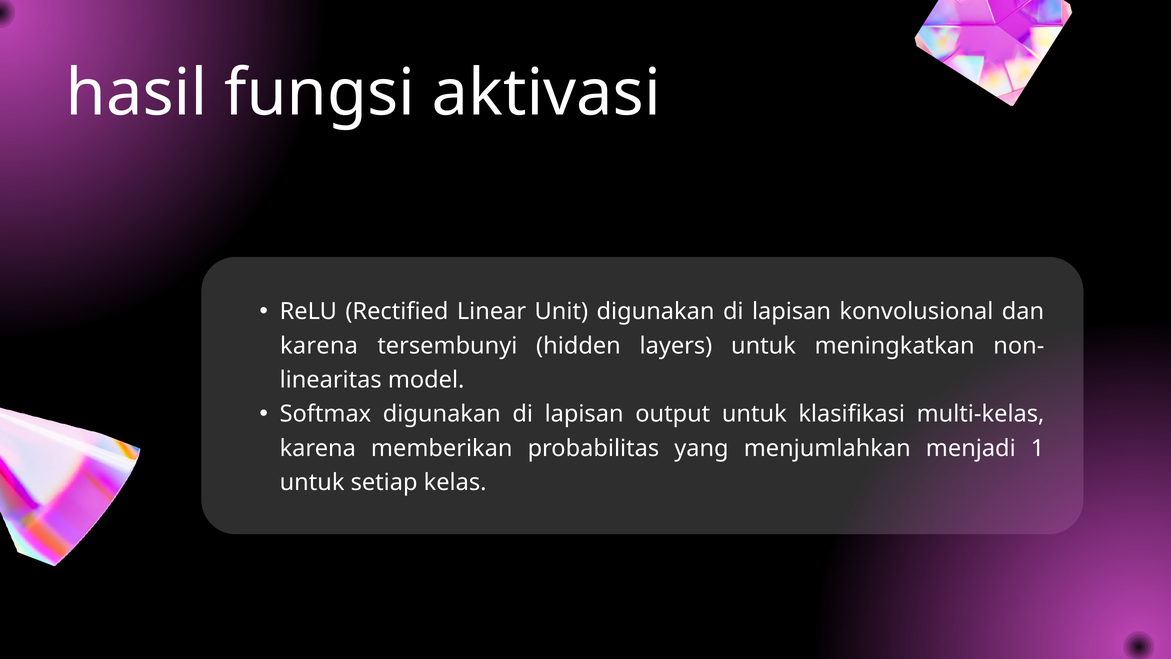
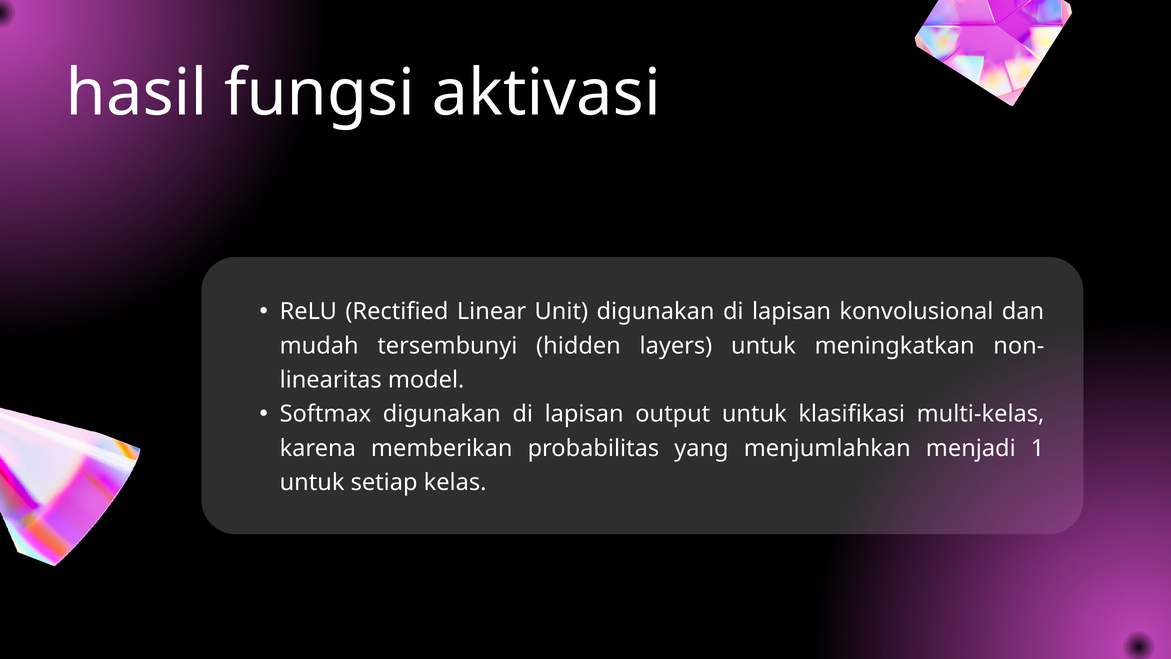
karena at (319, 346): karena -> mudah
